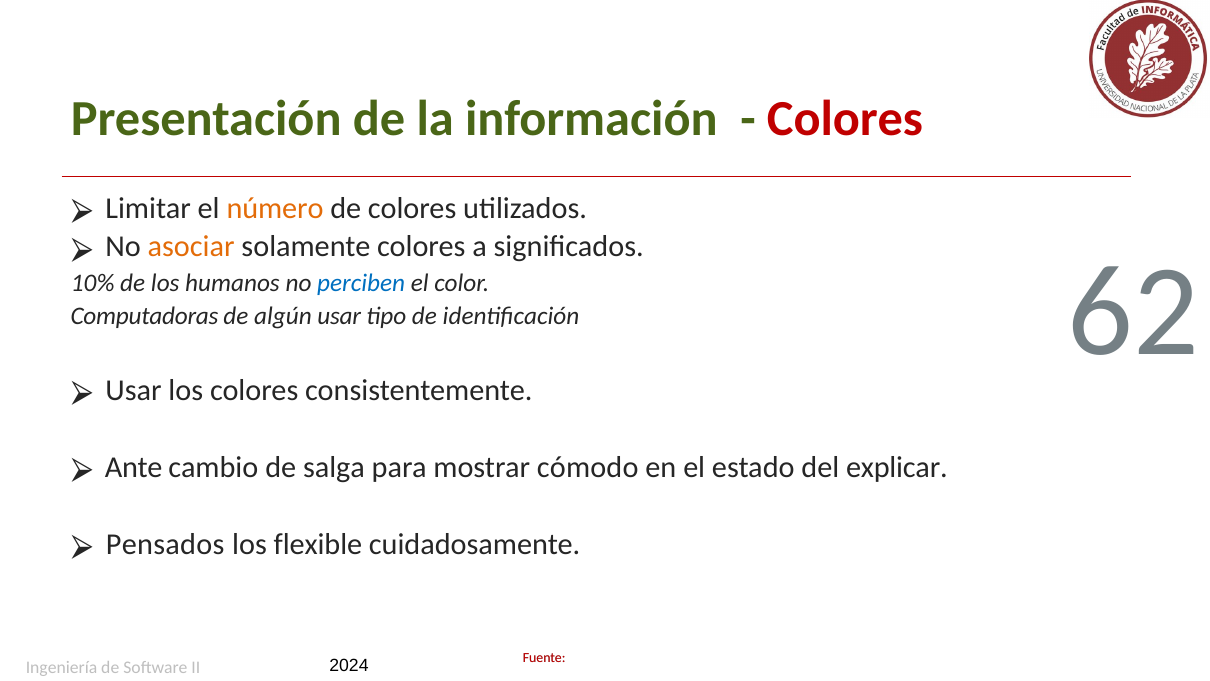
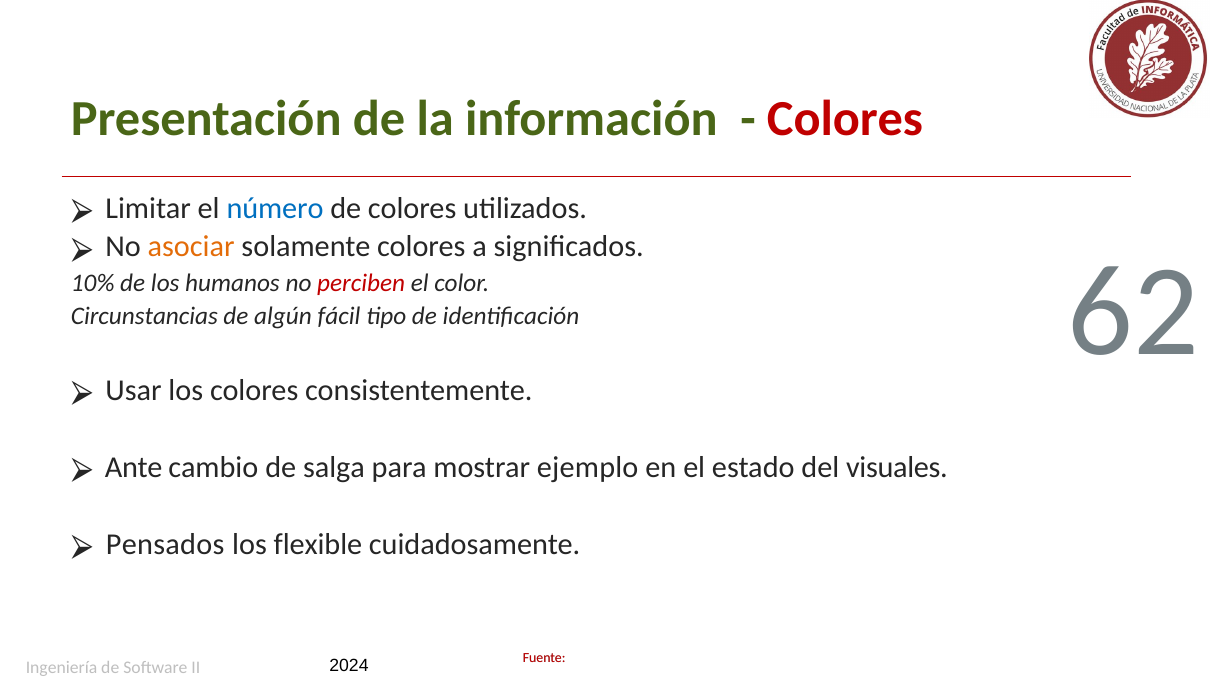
número colour: orange -> blue
perciben colour: blue -> red
Computadoras: Computadoras -> Circunstancias
algún usar: usar -> fácil
cómodo: cómodo -> ejemplo
explicar: explicar -> visuales
